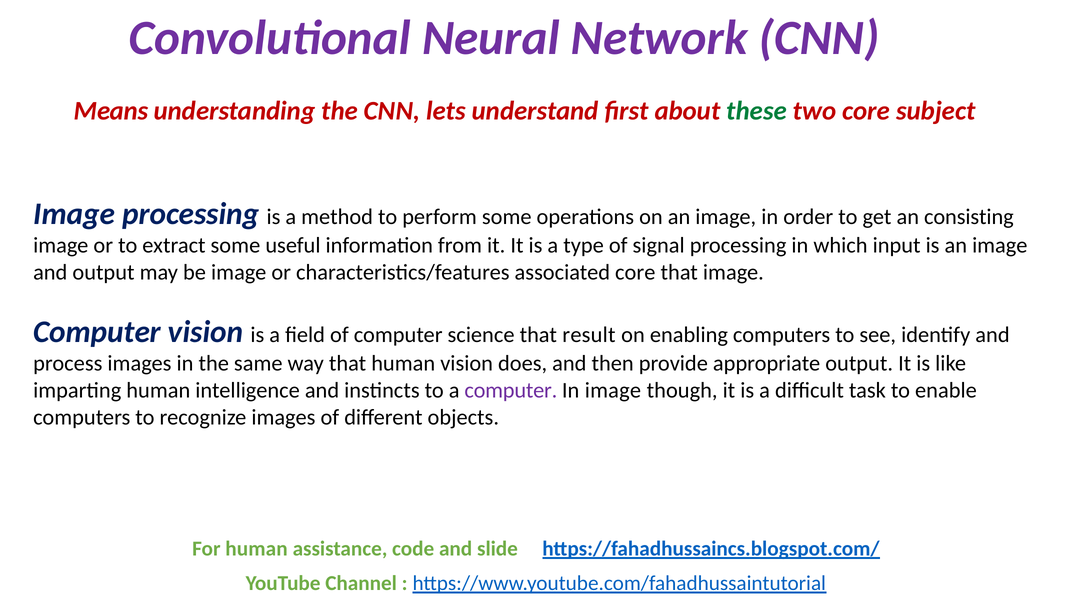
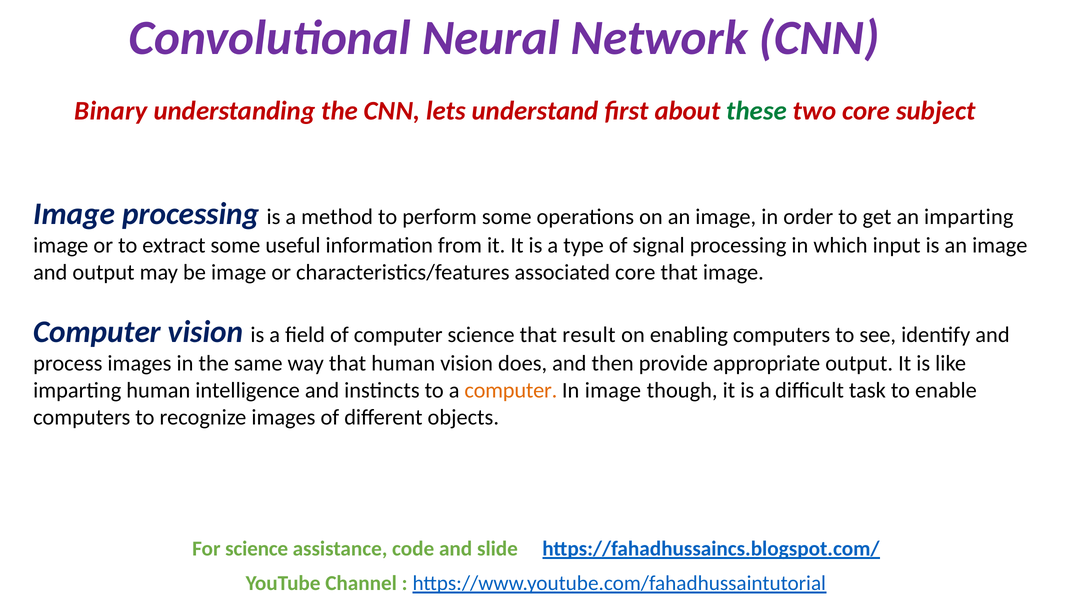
Means: Means -> Binary
an consisting: consisting -> imparting
computer at (511, 390) colour: purple -> orange
For human: human -> science
